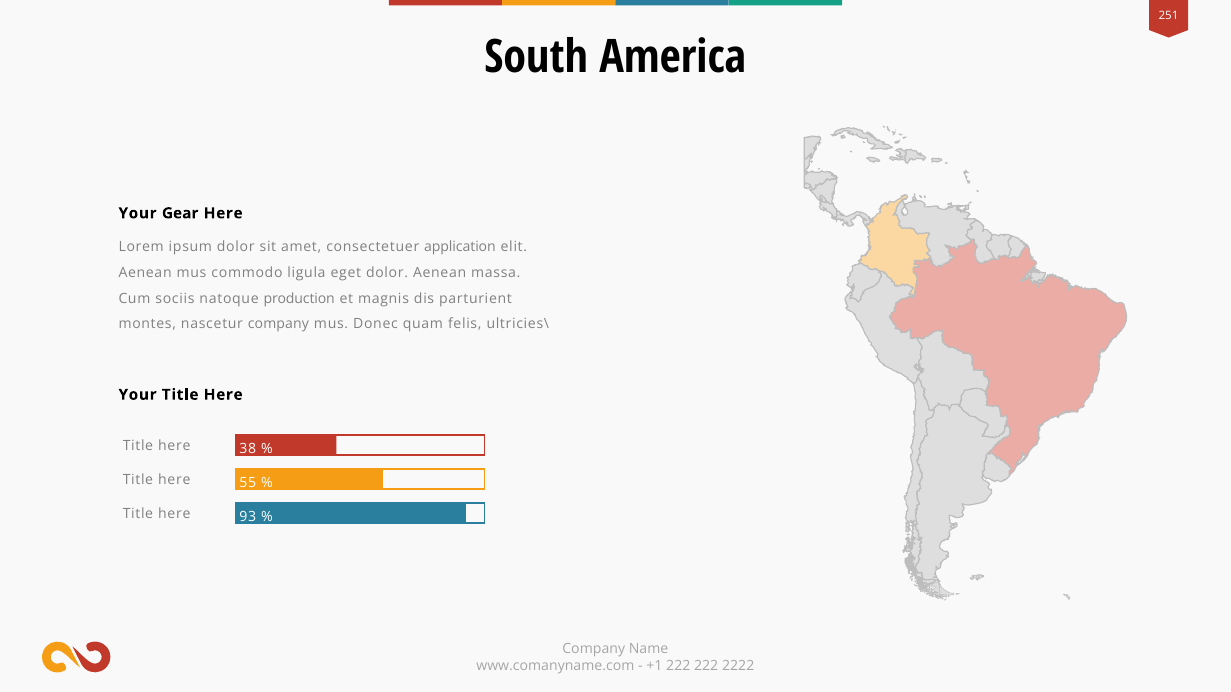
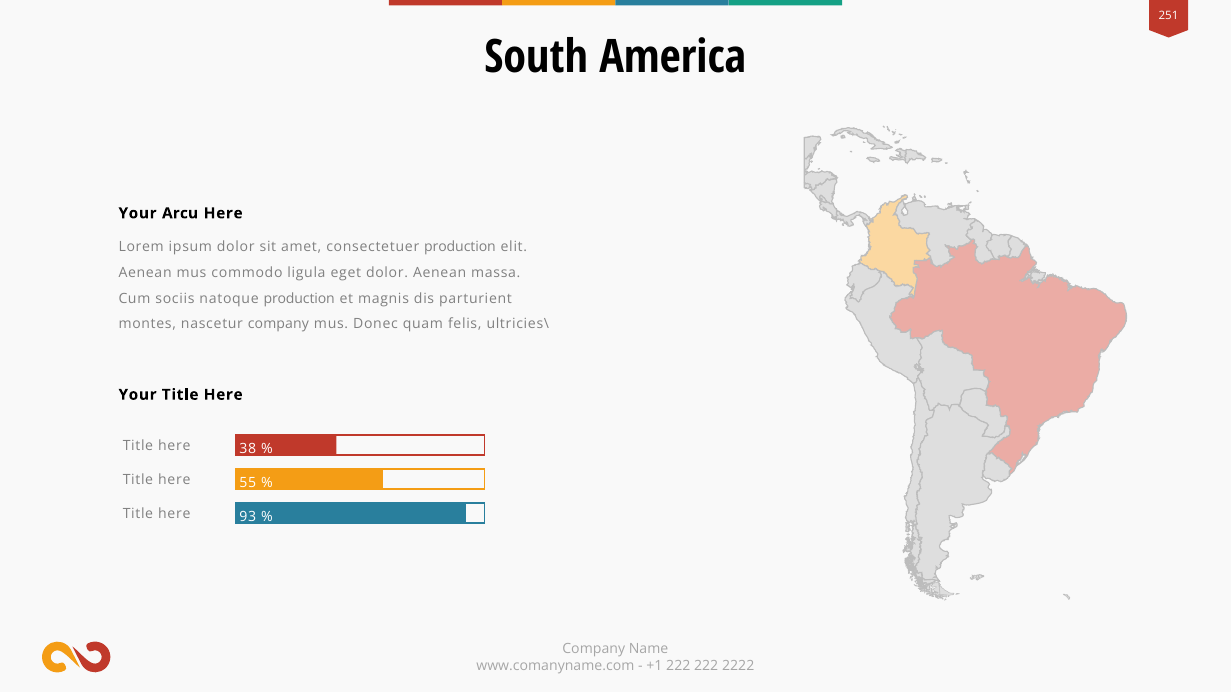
Gear: Gear -> Arcu
consectetuer application: application -> production
